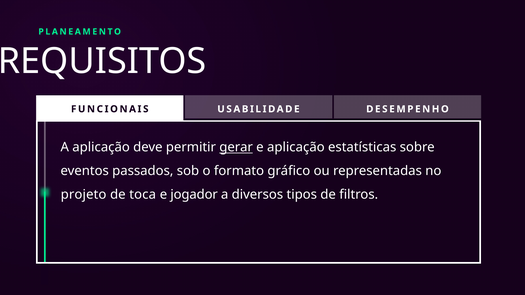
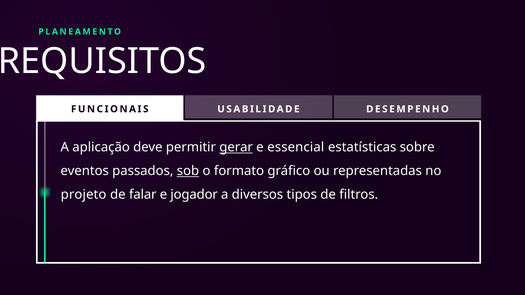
e aplicação: aplicação -> essencial
sob underline: none -> present
toca: toca -> falar
